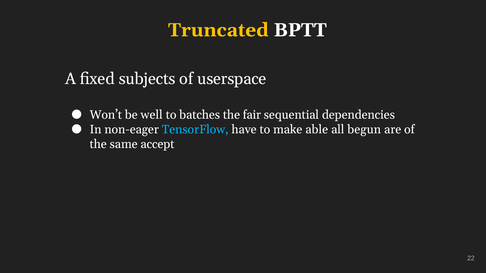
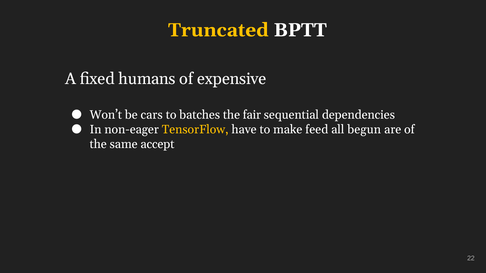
subjects: subjects -> humans
userspace: userspace -> expensive
well: well -> cars
TensorFlow colour: light blue -> yellow
able: able -> feed
